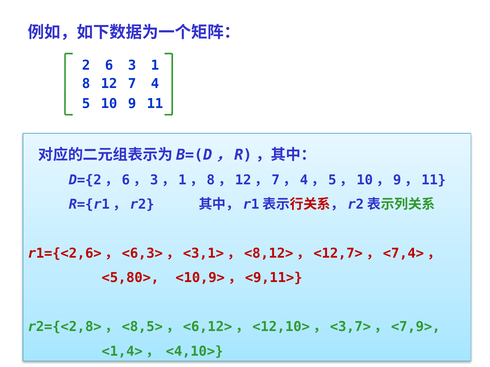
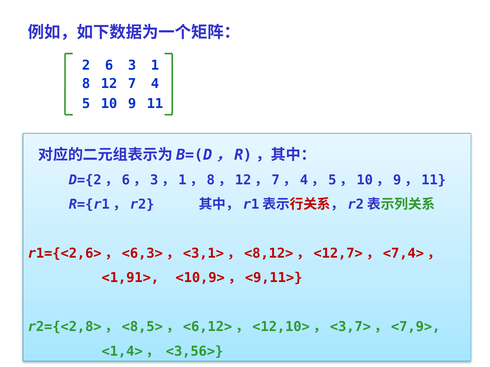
<5,80>: <5,80> -> <1,91>
<4,10>: <4,10> -> <3,56>
